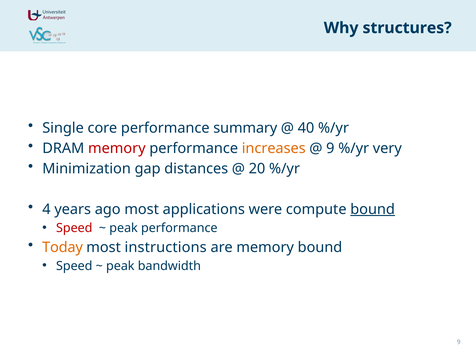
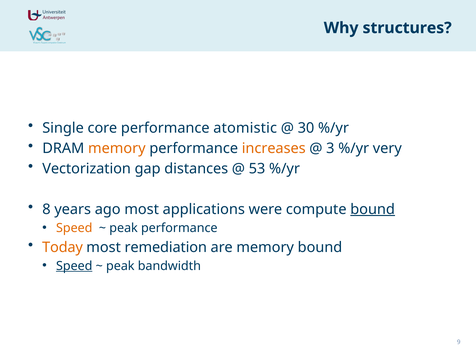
summary: summary -> atomistic
40: 40 -> 30
memory at (117, 148) colour: red -> orange
9 at (330, 148): 9 -> 3
Minimization: Minimization -> Vectorization
20: 20 -> 53
4: 4 -> 8
Speed at (74, 228) colour: red -> orange
instructions: instructions -> remediation
Speed at (74, 266) underline: none -> present
